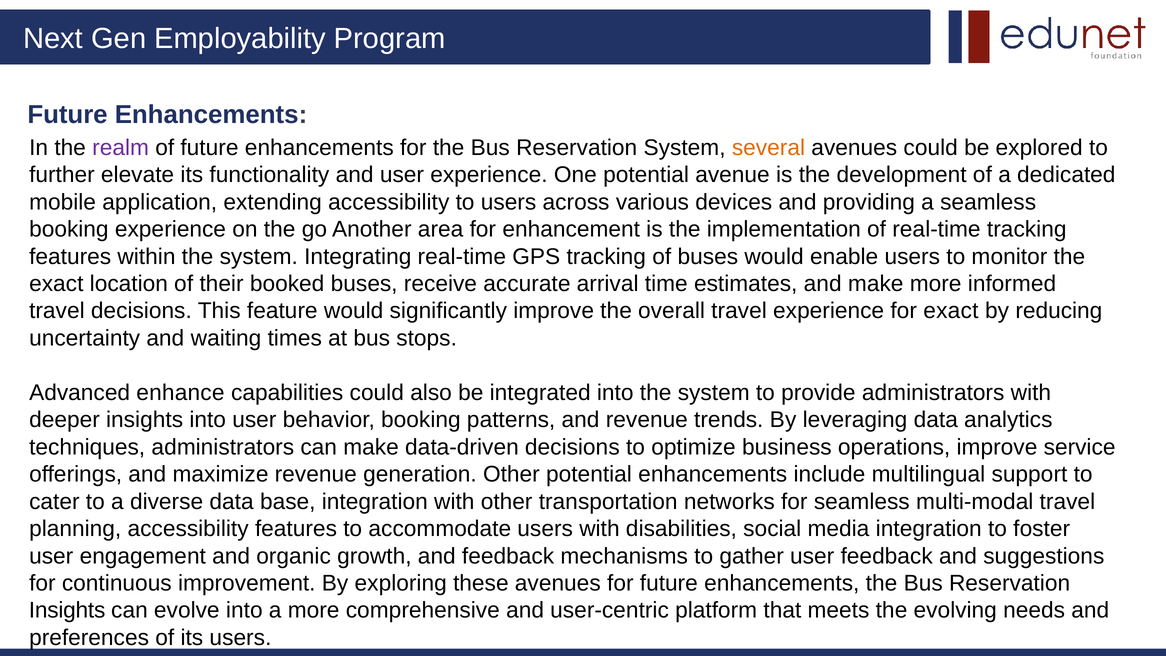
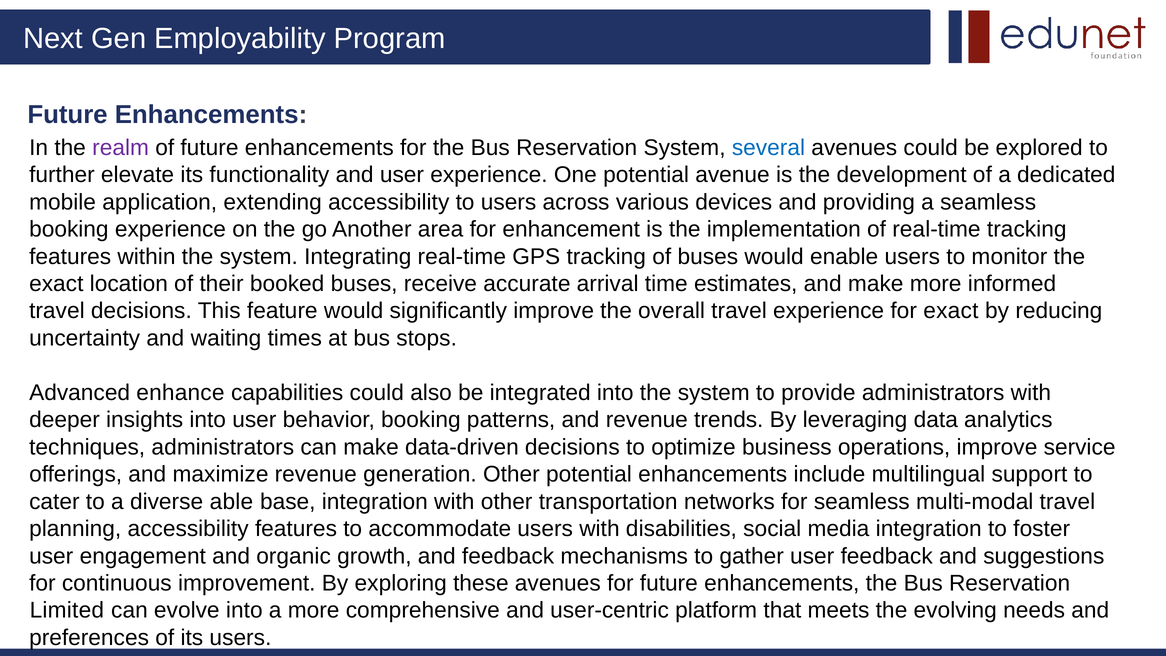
several colour: orange -> blue
diverse data: data -> able
Insights at (67, 610): Insights -> Limited
